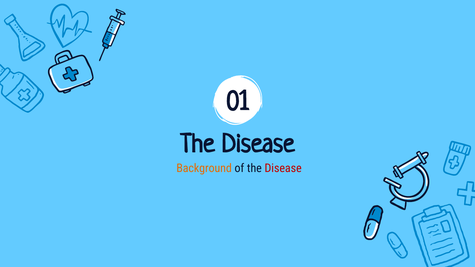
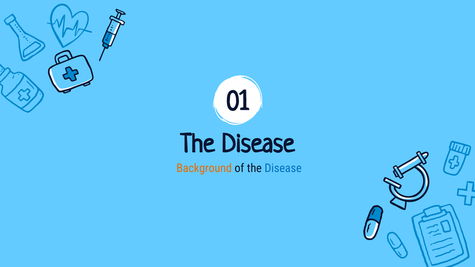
Disease at (283, 168) colour: red -> blue
